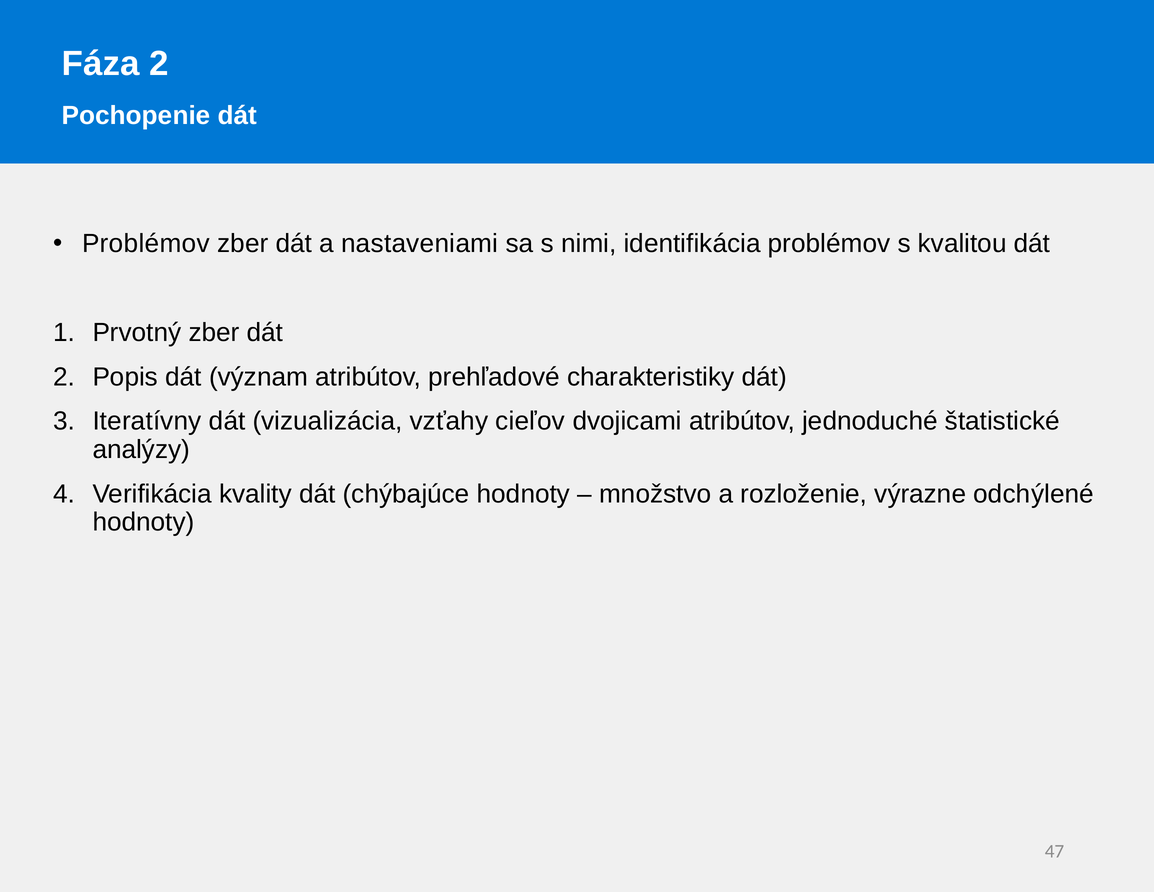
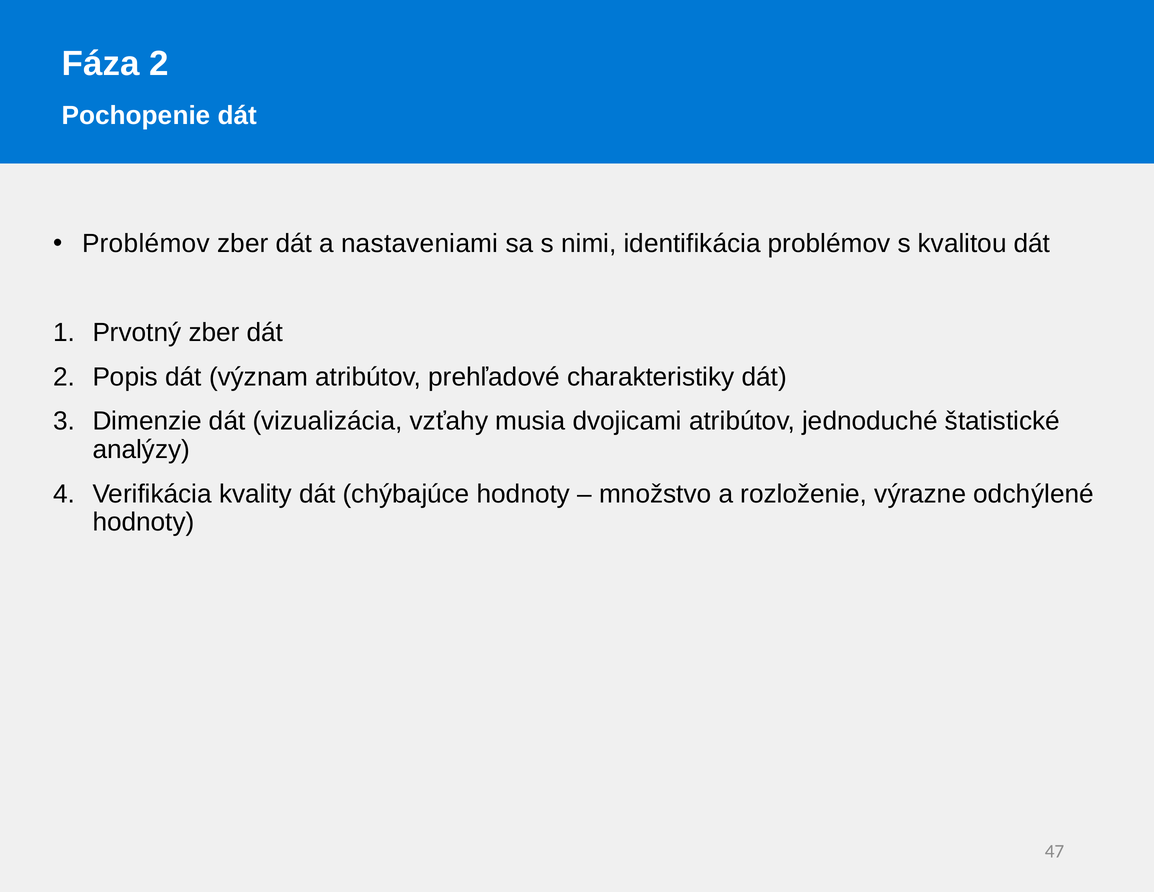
Iteratívny: Iteratívny -> Dimenzie
cieľov: cieľov -> musia
